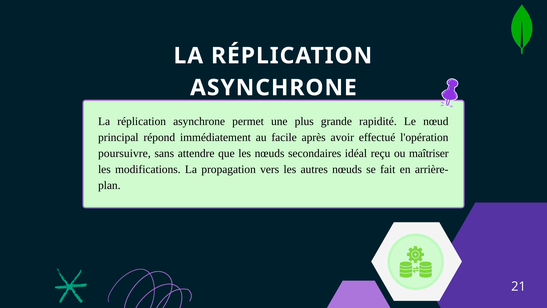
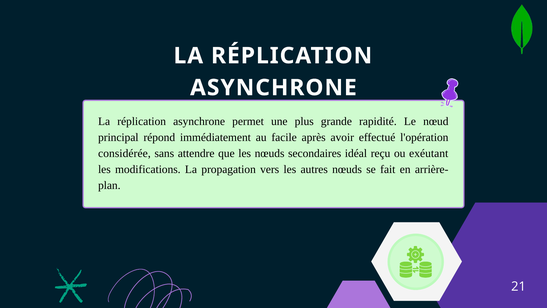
poursuivre: poursuivre -> considérée
maîtriser: maîtriser -> exéutant
